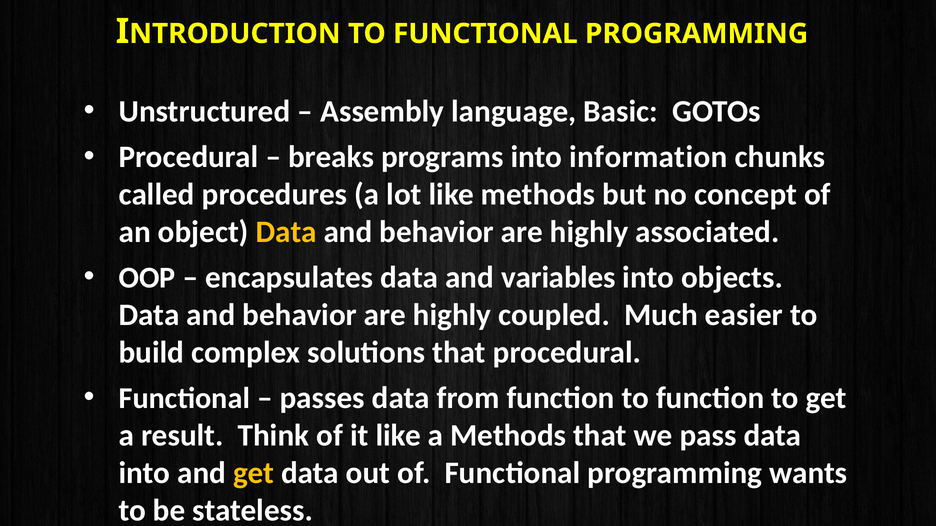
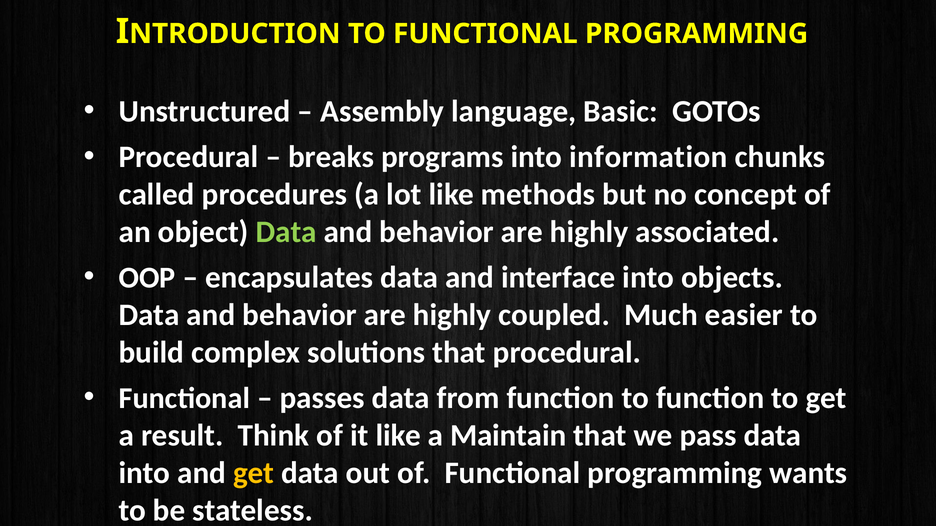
Data at (286, 232) colour: yellow -> light green
variables: variables -> interface
a Methods: Methods -> Maintain
